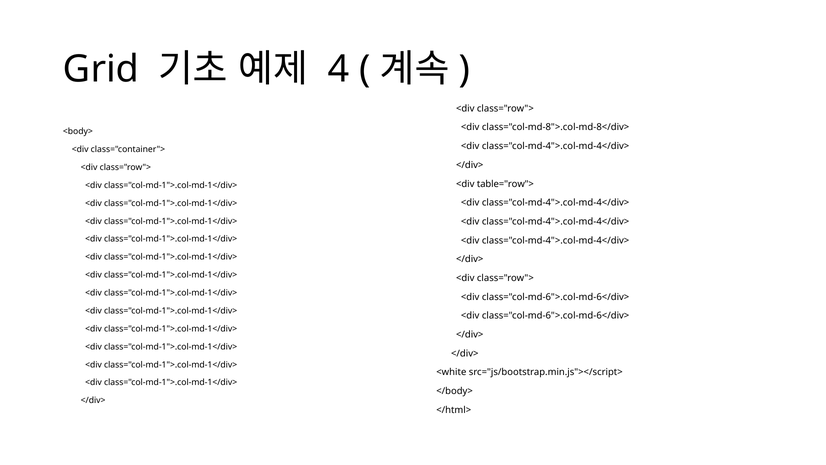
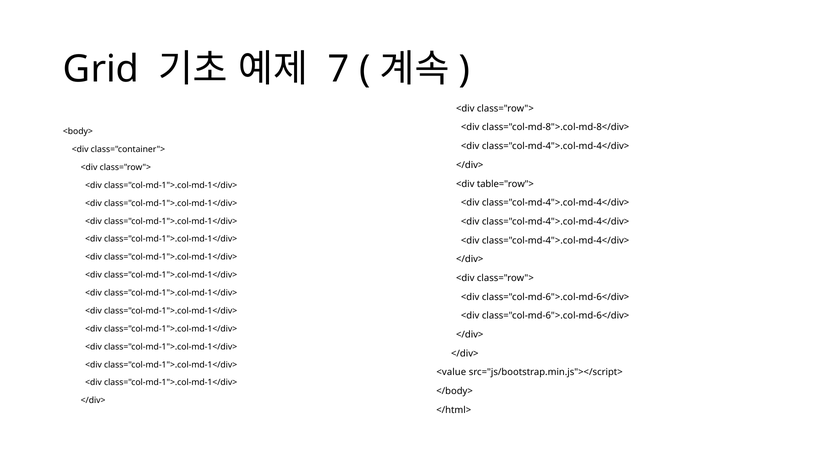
4: 4 -> 7
<white: <white -> <value
